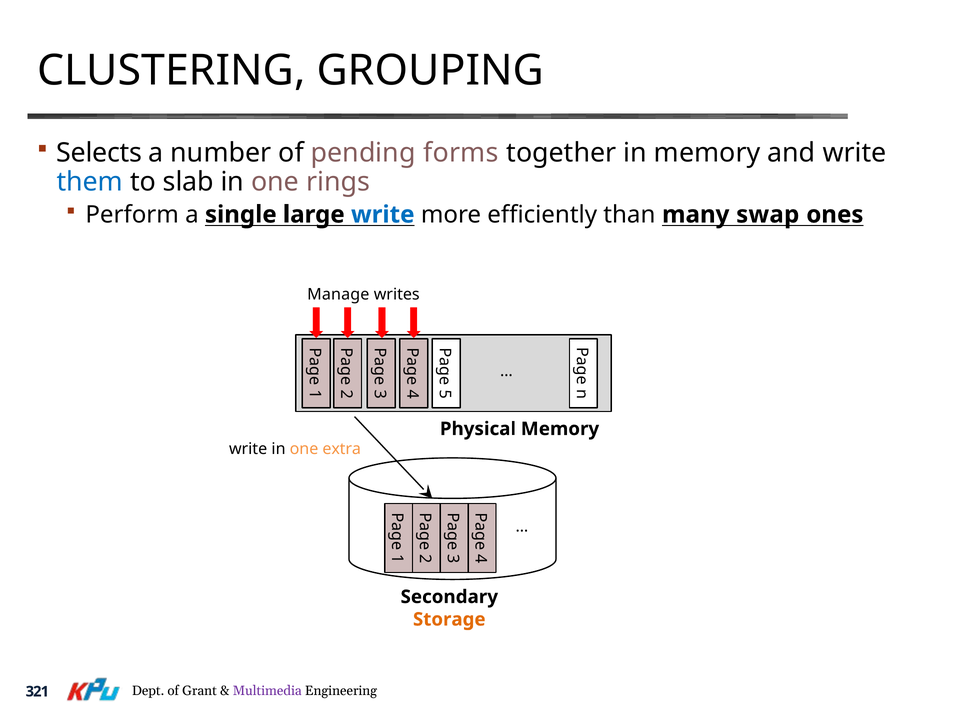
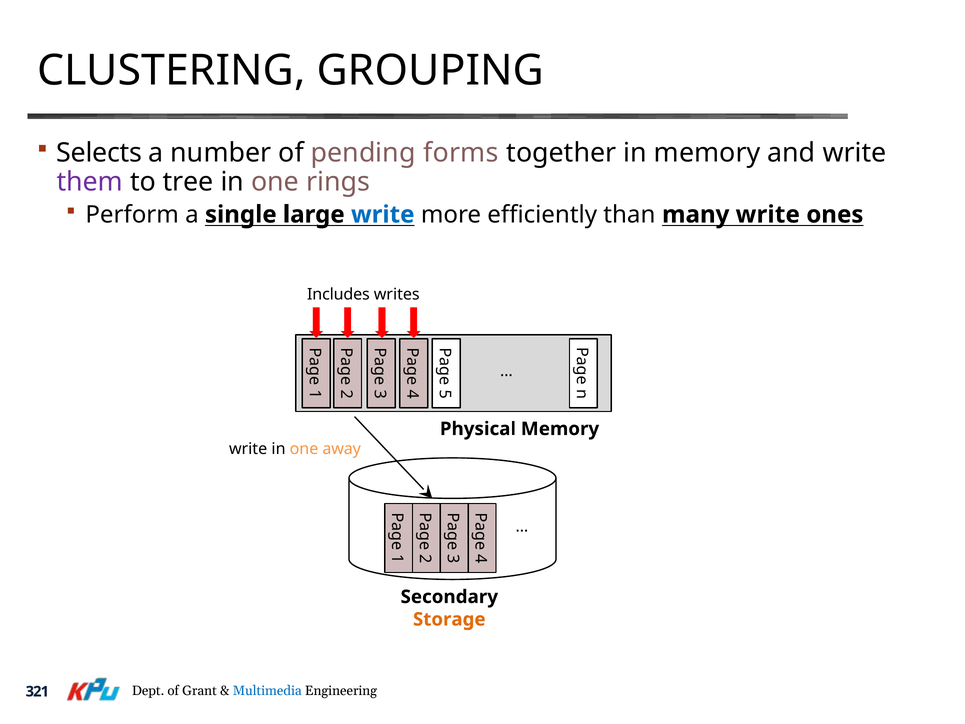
them colour: blue -> purple
slab: slab -> tree
many swap: swap -> write
Manage: Manage -> Includes
extra: extra -> away
Multimedia colour: purple -> blue
